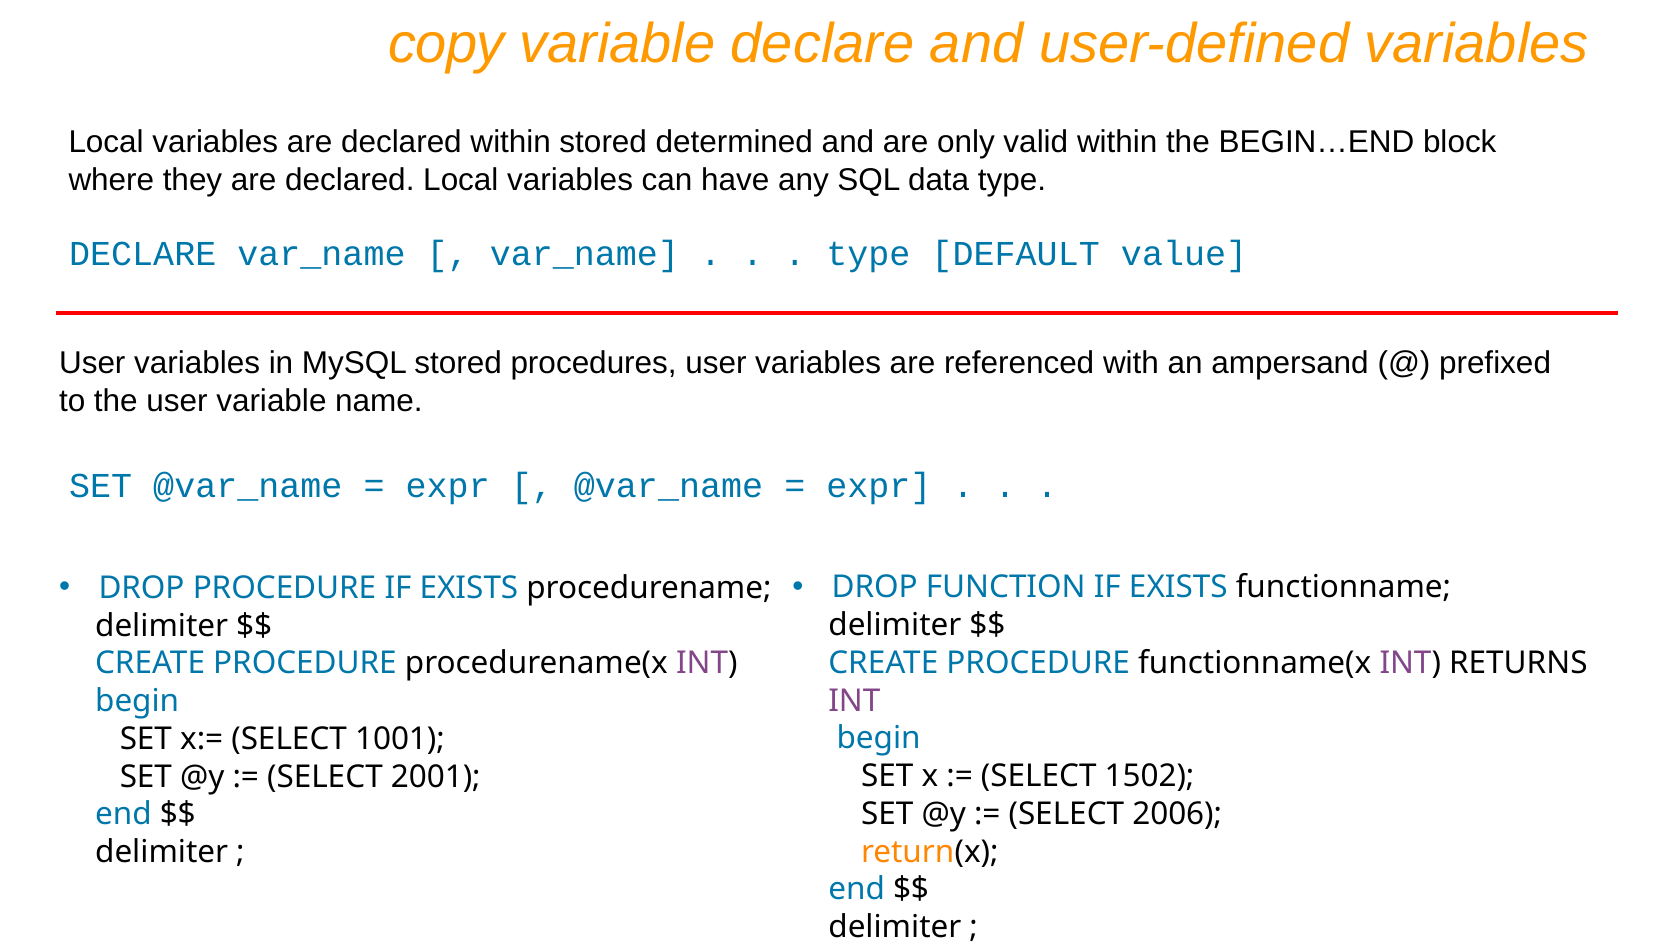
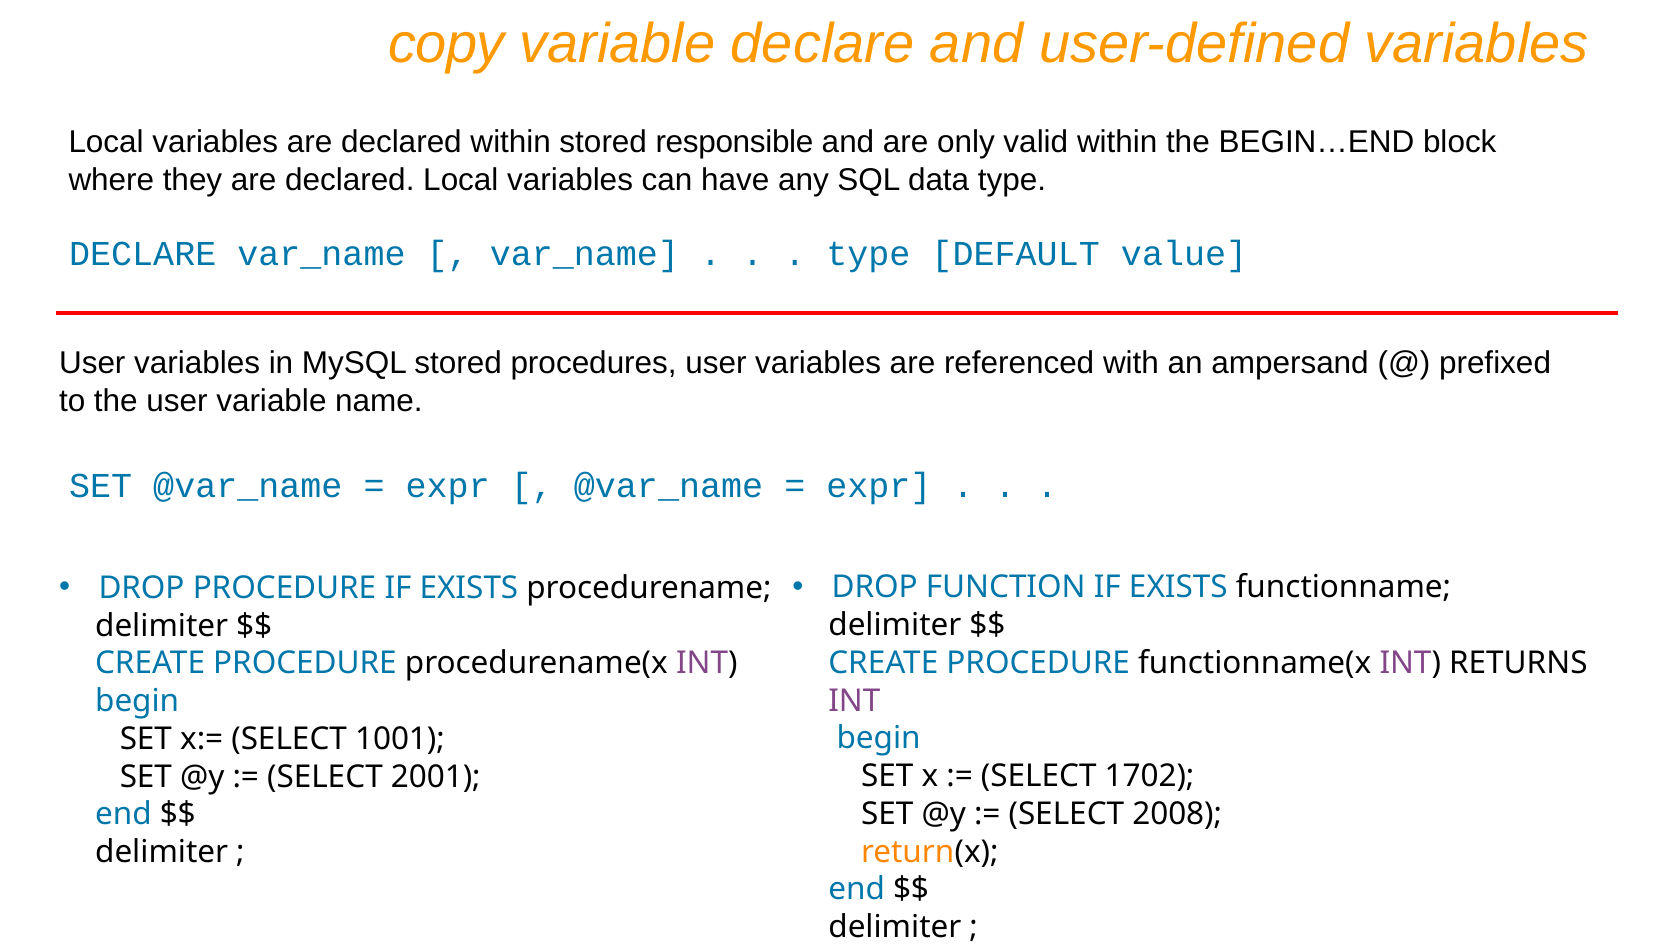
determined: determined -> responsible
1502: 1502 -> 1702
2006: 2006 -> 2008
